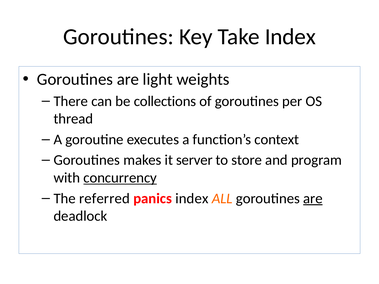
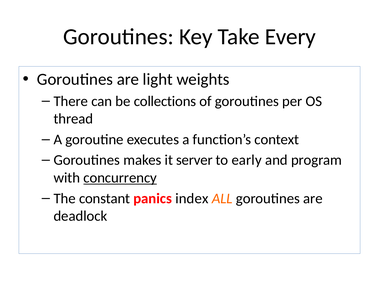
Take Index: Index -> Every
store: store -> early
referred: referred -> constant
are at (313, 199) underline: present -> none
